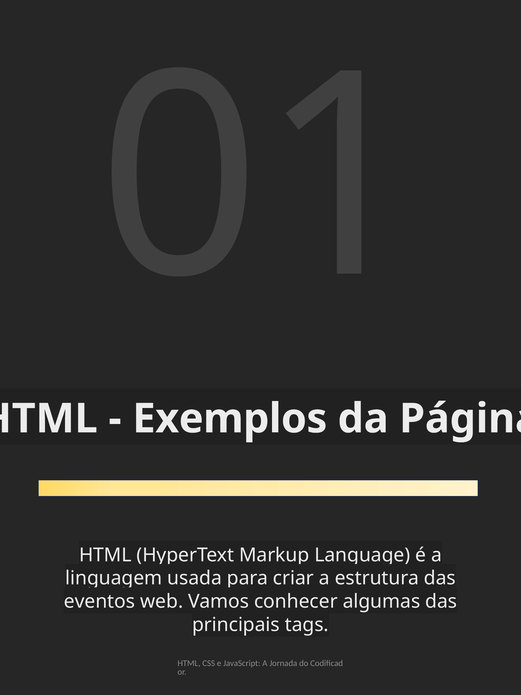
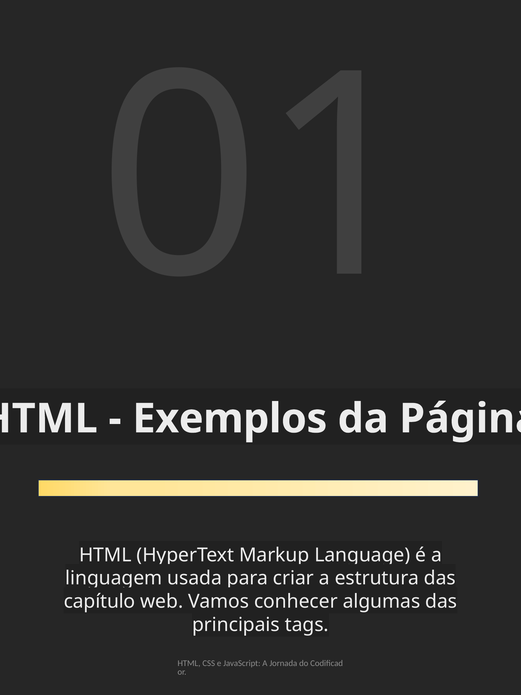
eventos: eventos -> capítulo
